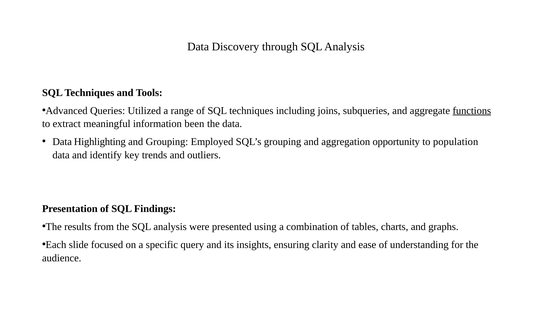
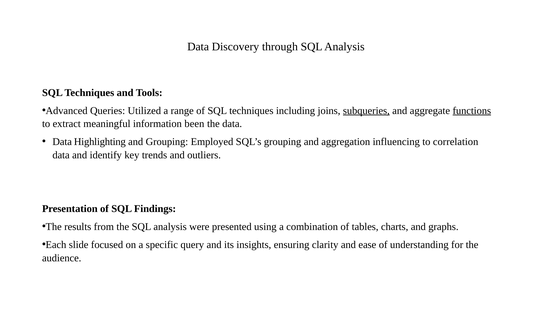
subqueries underline: none -> present
opportunity: opportunity -> influencing
population: population -> correlation
